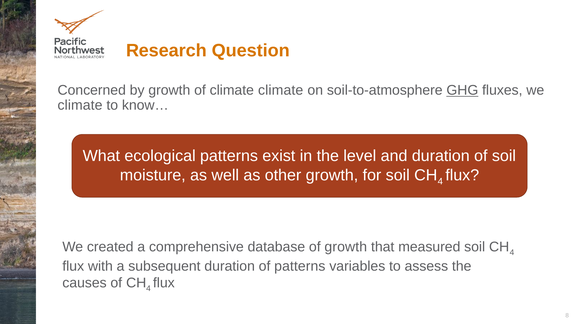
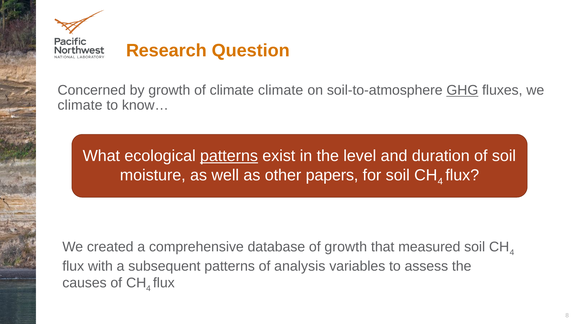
patterns at (229, 156) underline: none -> present
other growth: growth -> papers
subsequent duration: duration -> patterns
of patterns: patterns -> analysis
